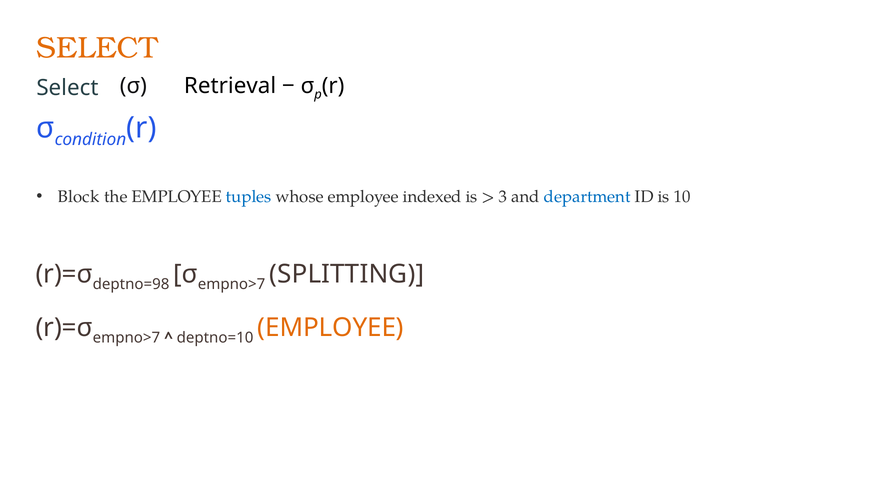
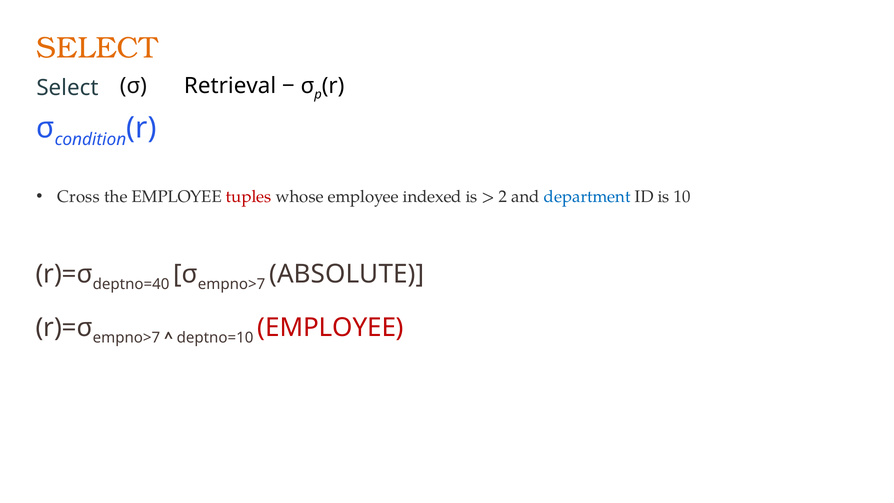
Block: Block -> Cross
tuples colour: blue -> red
3: 3 -> 2
deptno=98: deptno=98 -> deptno=40
SPLITTING: SPLITTING -> ABSOLUTE
EMPLOYEE at (331, 327) colour: orange -> red
